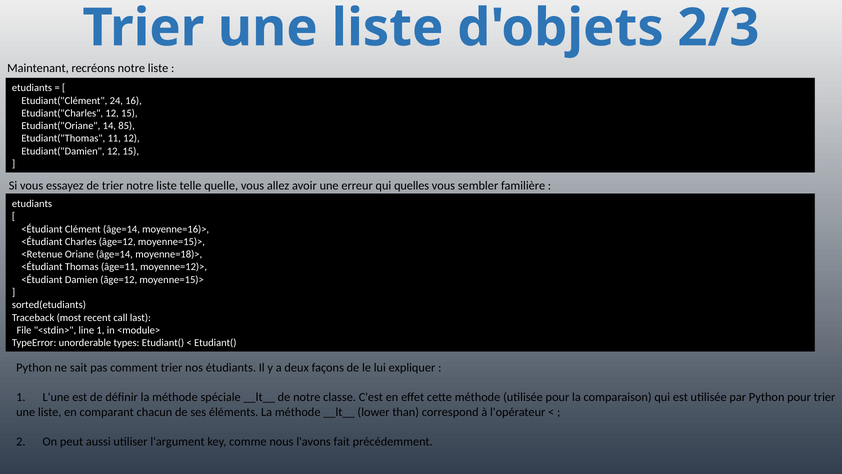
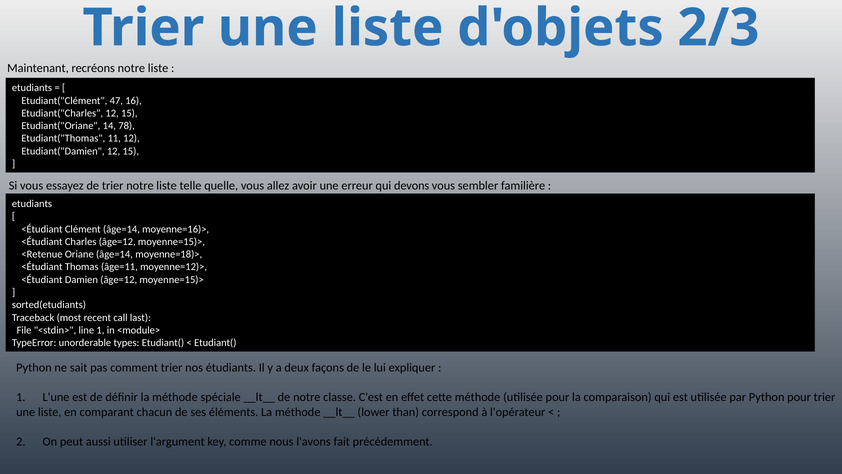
24: 24 -> 47
85: 85 -> 78
quelles: quelles -> devons
